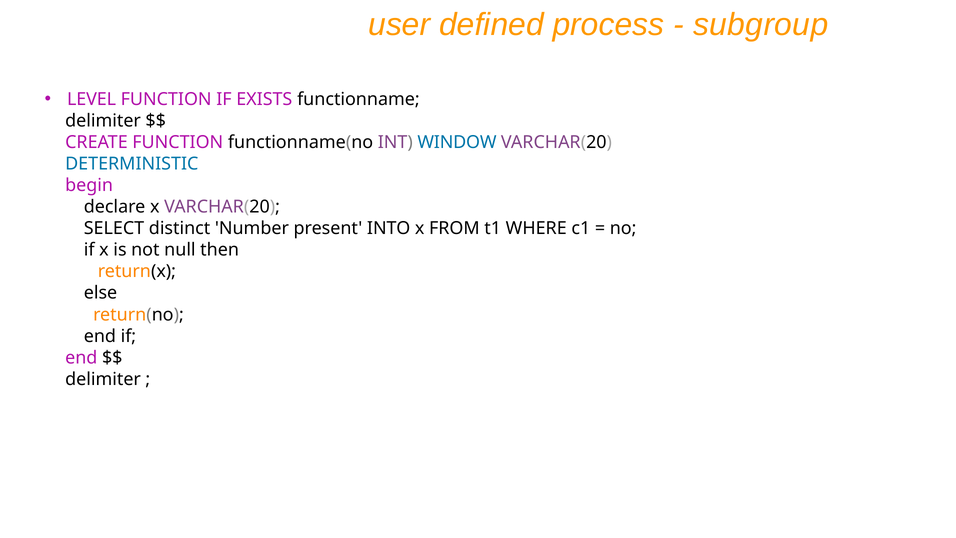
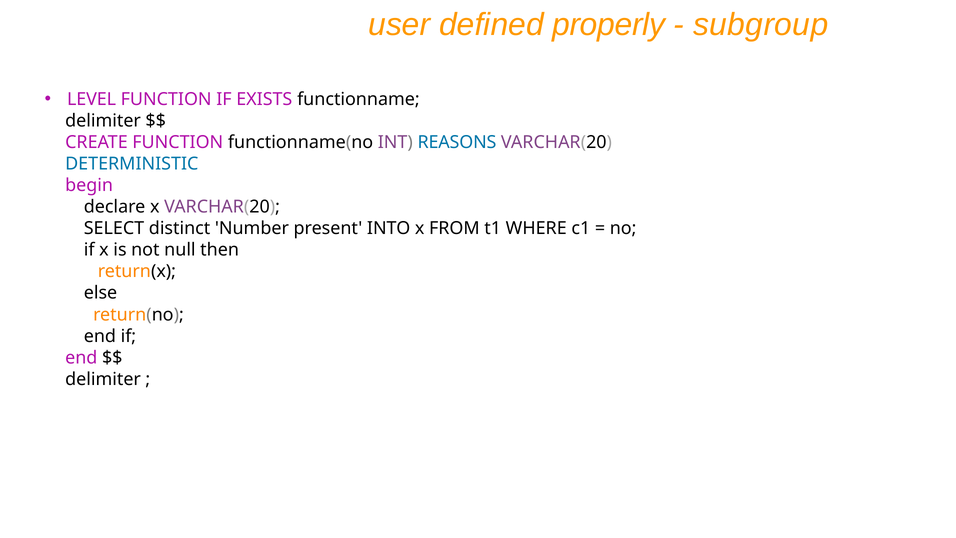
process: process -> properly
WINDOW: WINDOW -> REASONS
